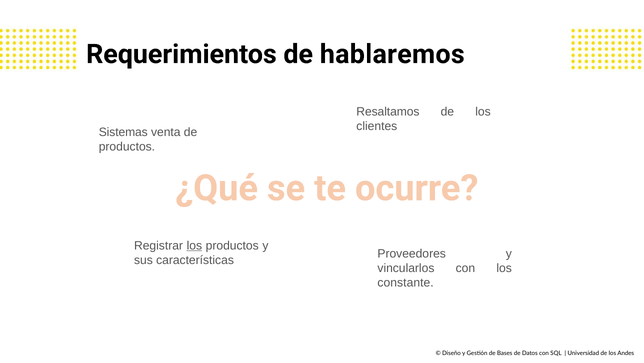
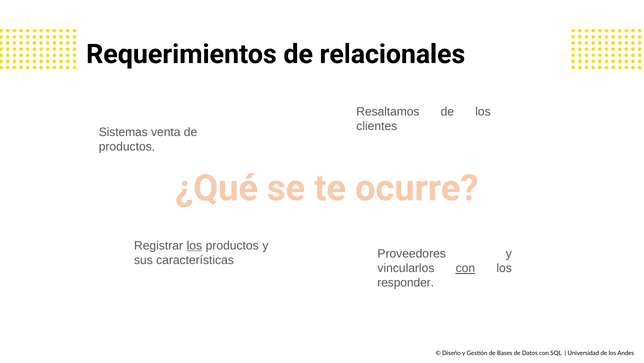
hablaremos: hablaremos -> relacionales
con at (465, 268) underline: none -> present
constante: constante -> responder
